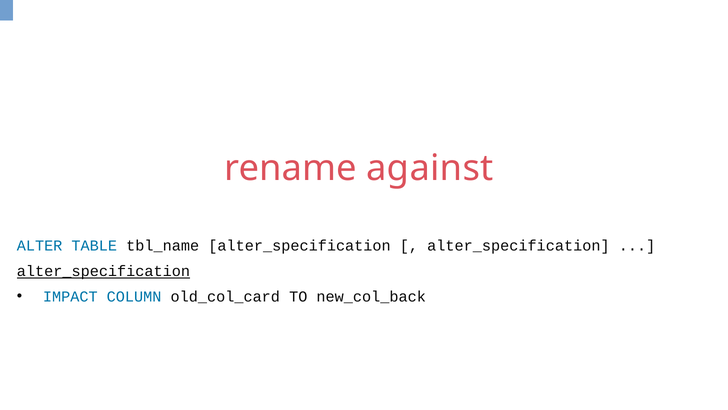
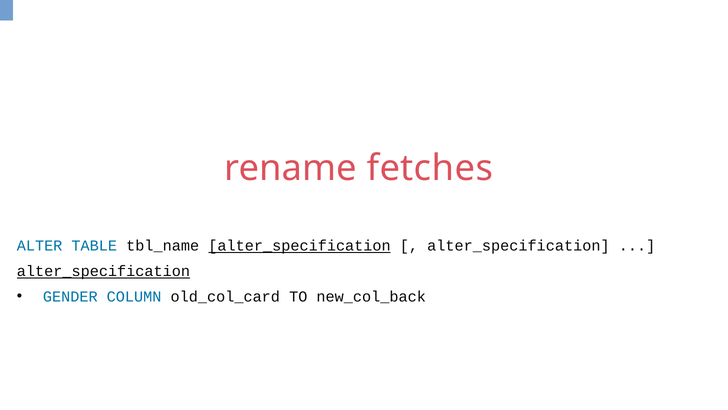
against: against -> fetches
alter_specification at (300, 245) underline: none -> present
IMPACT: IMPACT -> GENDER
